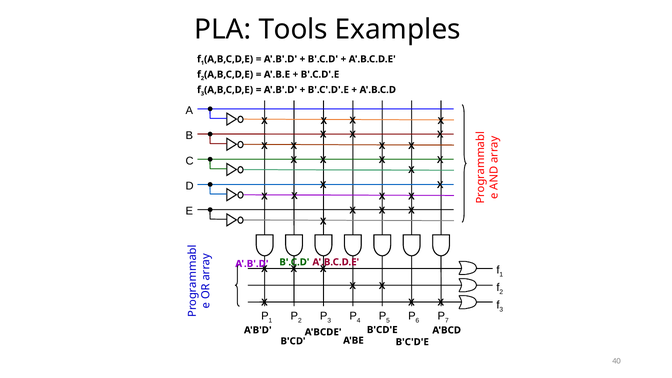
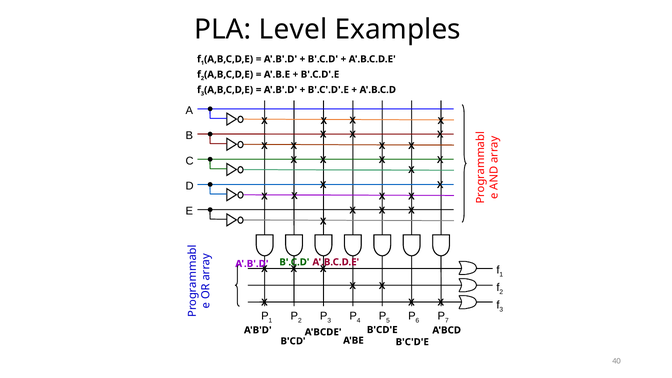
Tools: Tools -> Level
